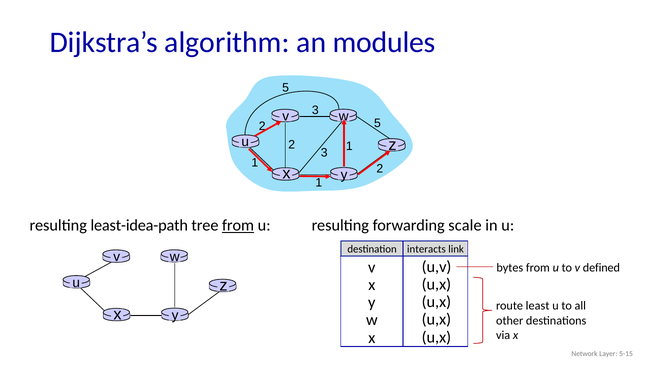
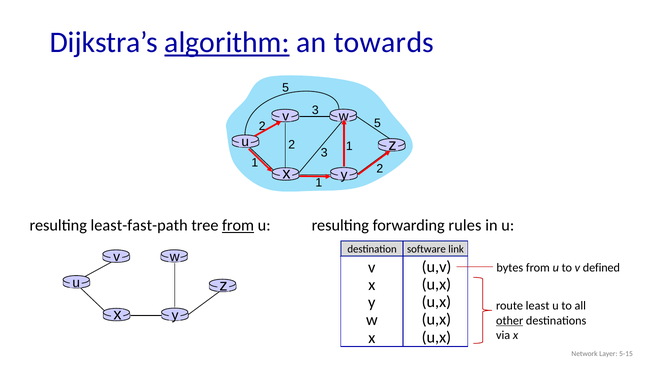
algorithm underline: none -> present
modules: modules -> towards
least-idea-path: least-idea-path -> least-fast-path
scale: scale -> rules
interacts: interacts -> software
other underline: none -> present
